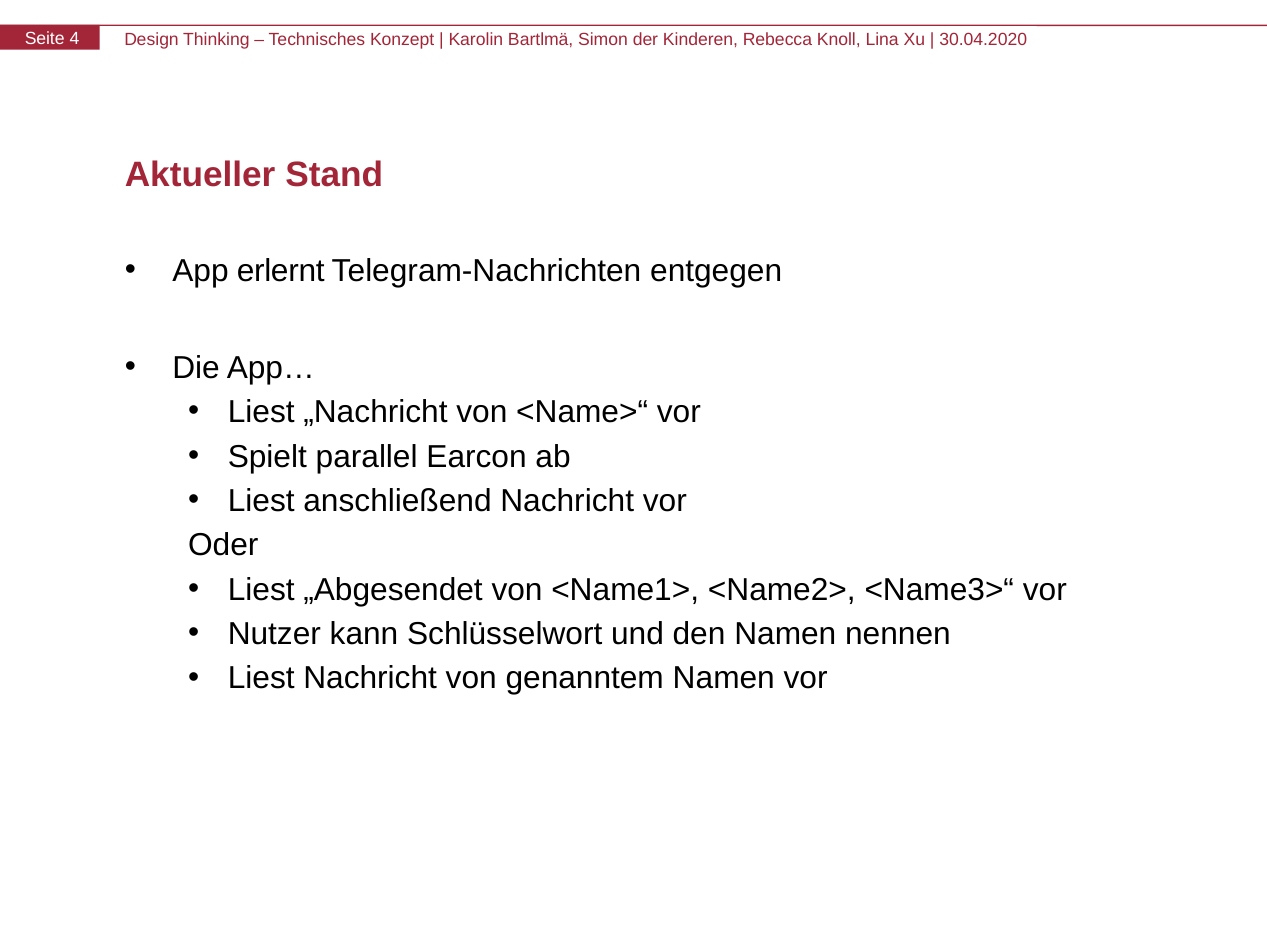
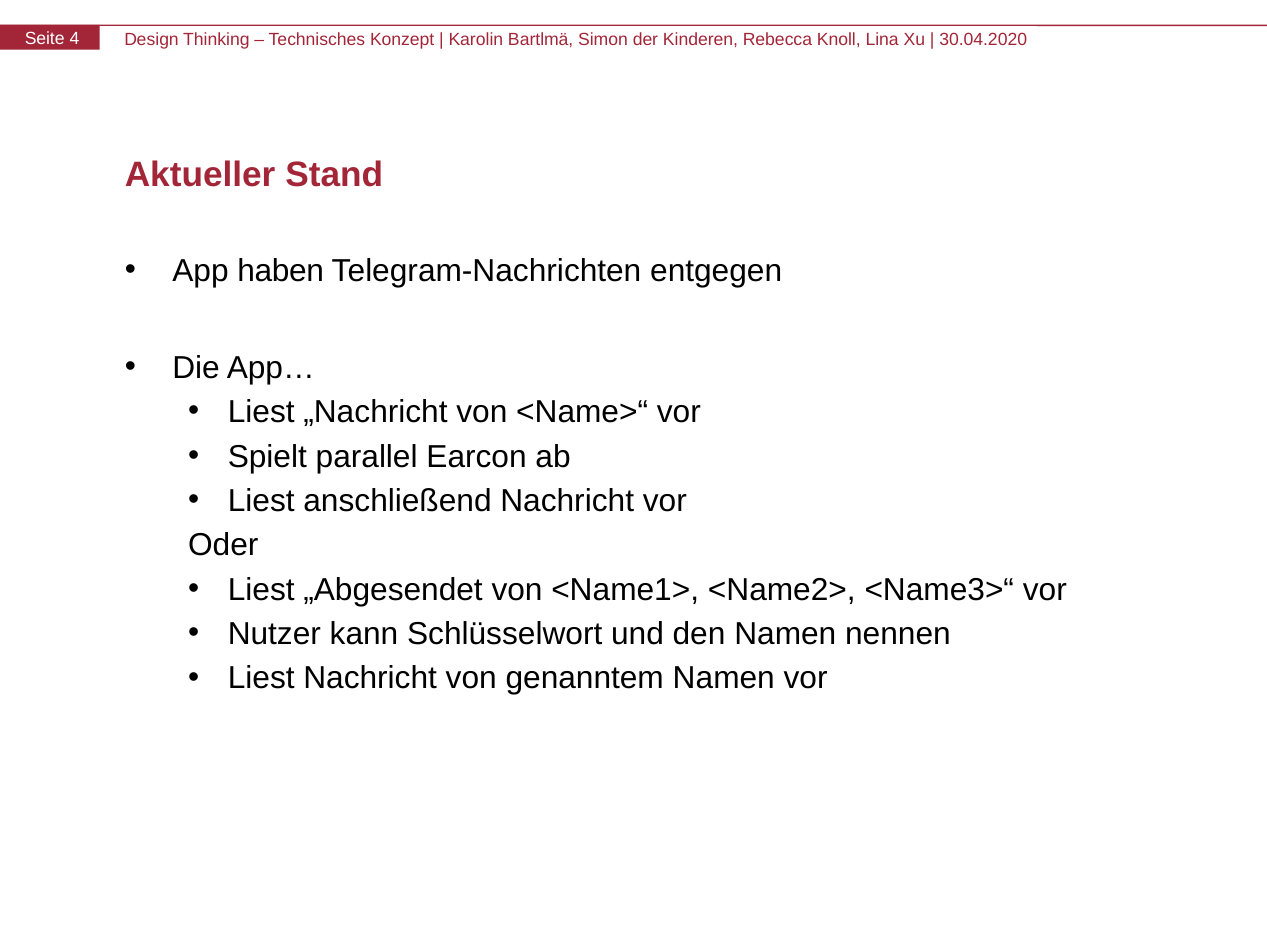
erlernt: erlernt -> haben
